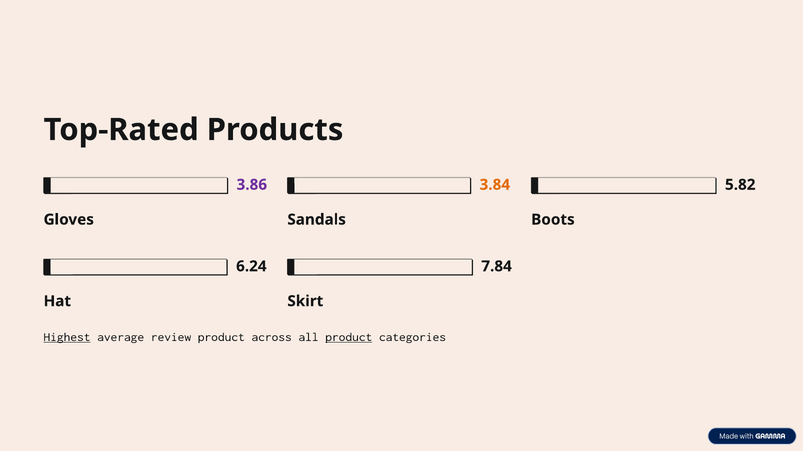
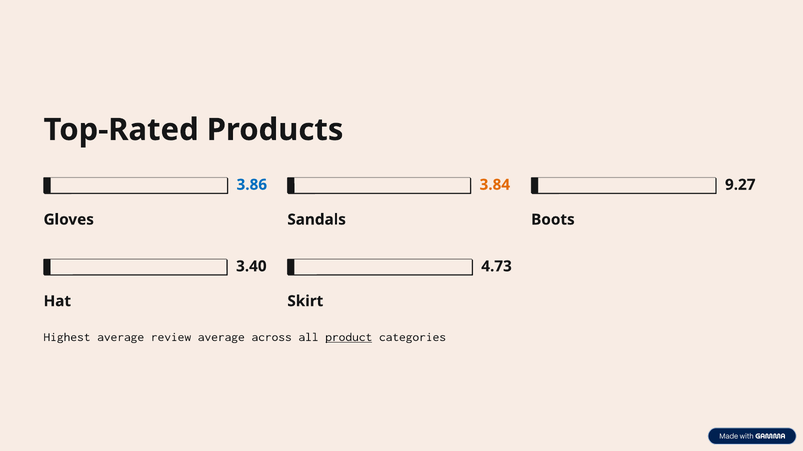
3.86 colour: purple -> blue
5.82: 5.82 -> 9.27
6.24: 6.24 -> 3.40
7.84: 7.84 -> 4.73
Highest underline: present -> none
review product: product -> average
